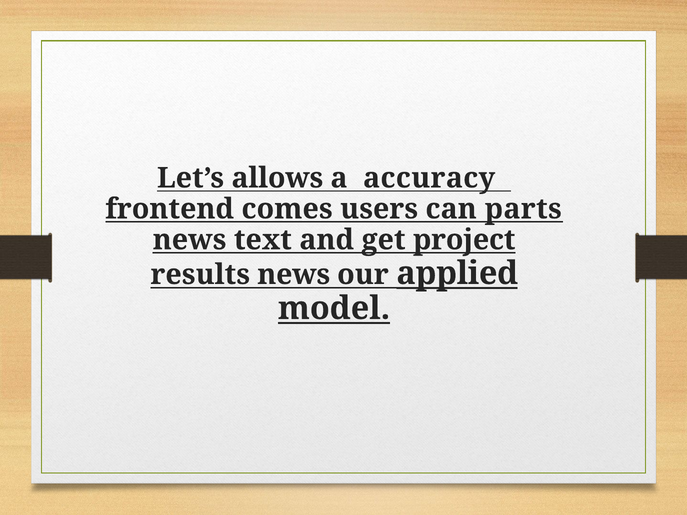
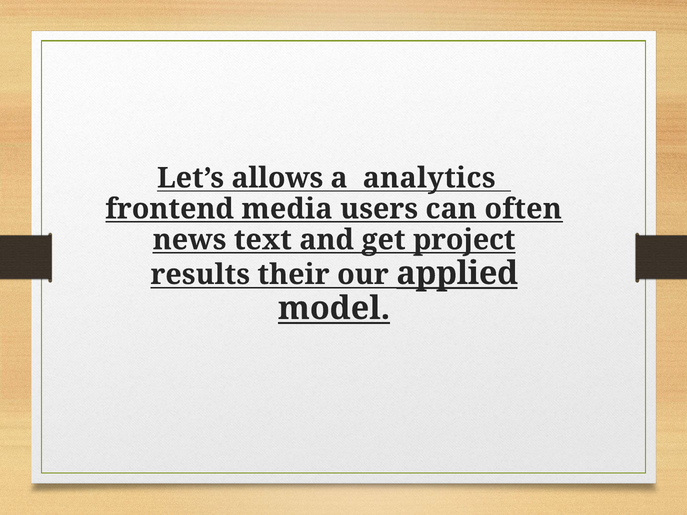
accuracy: accuracy -> analytics
comes: comes -> media
parts: parts -> often
results news: news -> their
